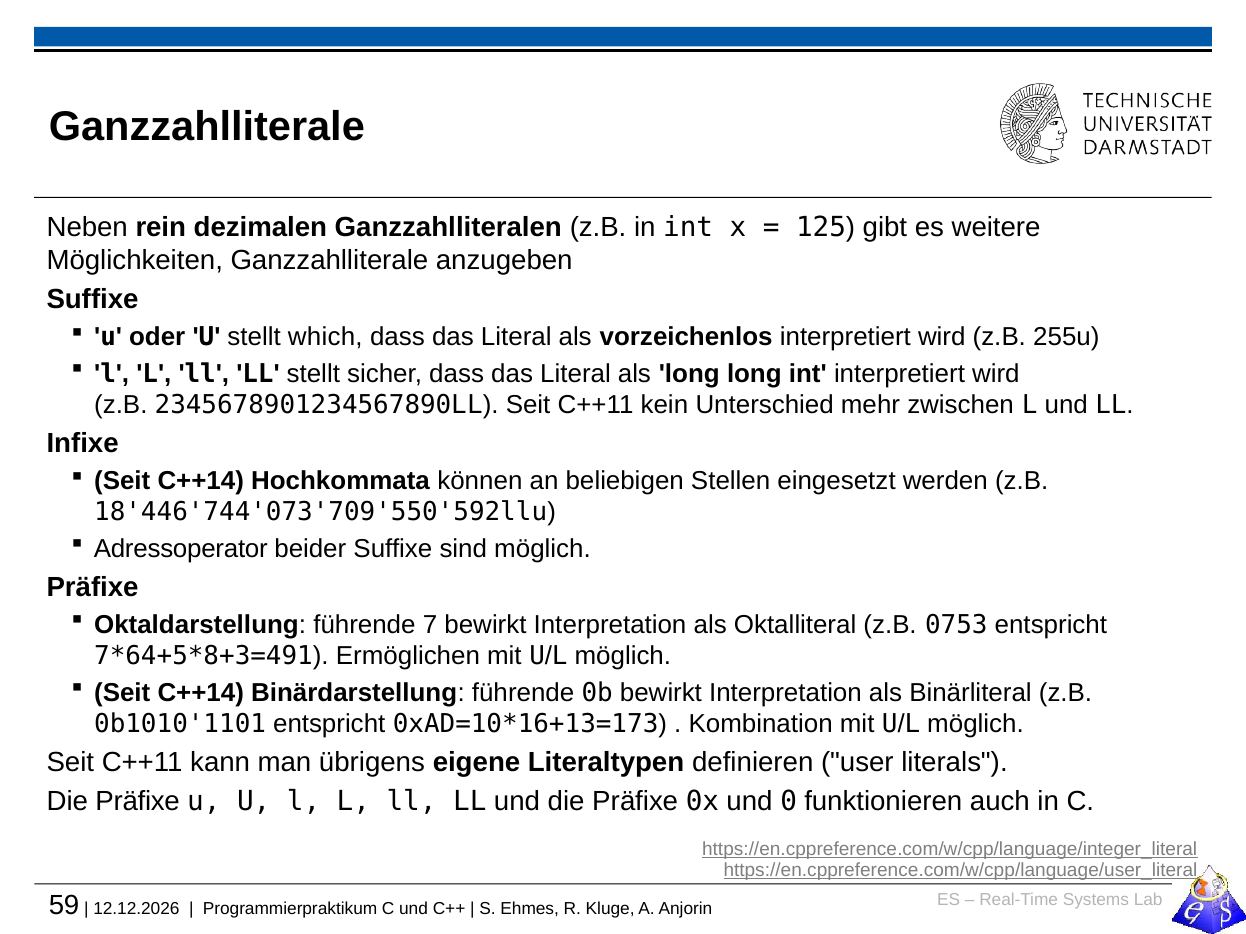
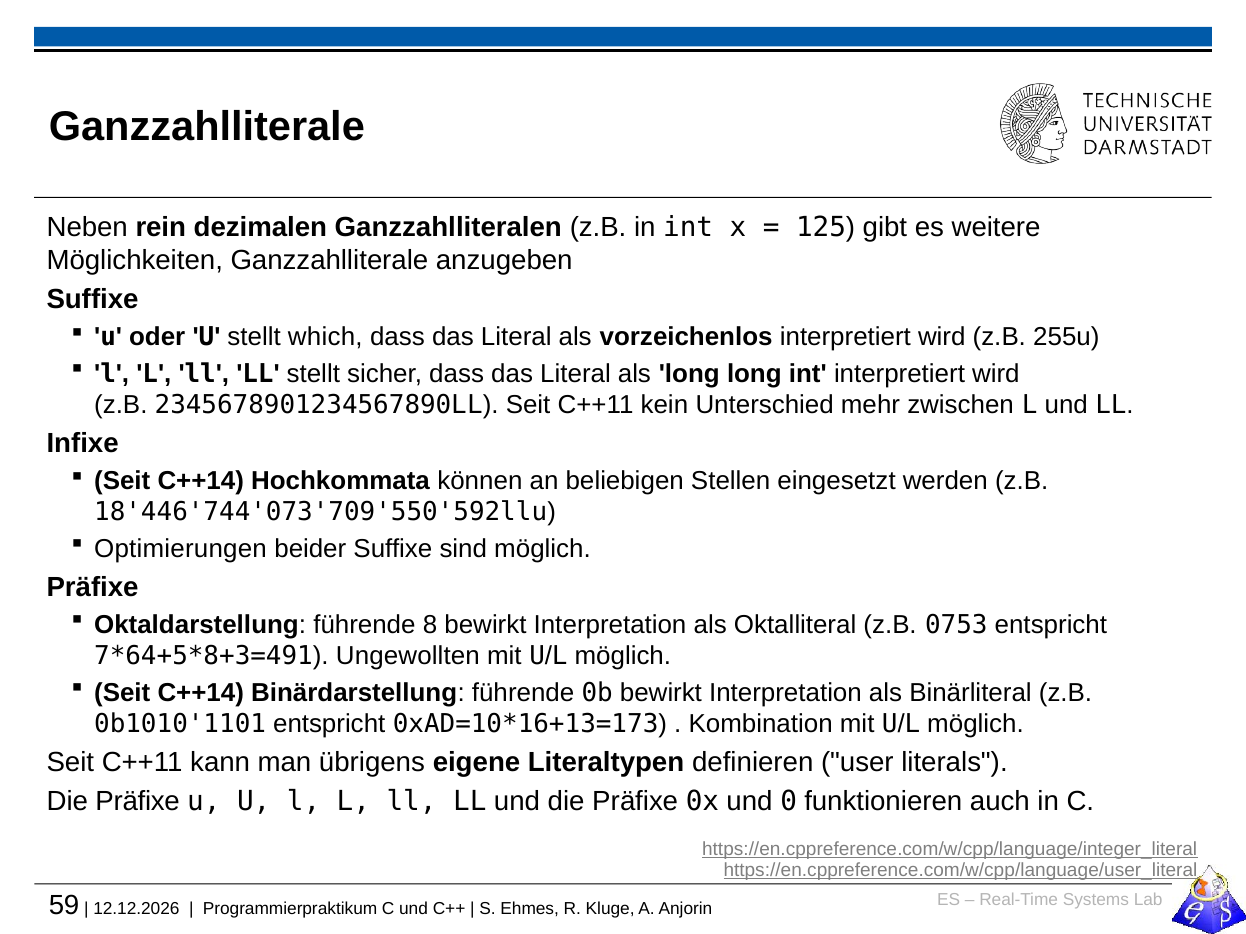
Adressoperator: Adressoperator -> Optimierungen
7: 7 -> 8
Ermöglichen: Ermöglichen -> Ungewollten
